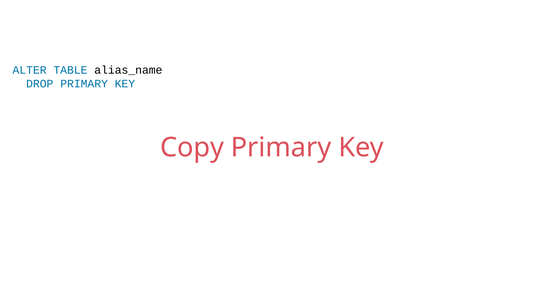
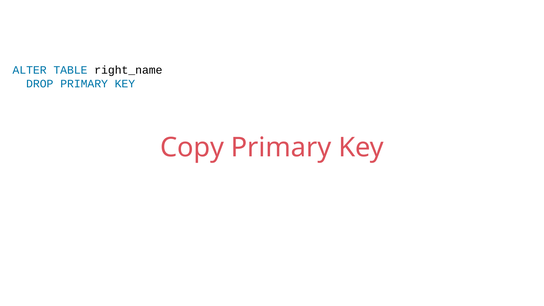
alias_name: alias_name -> right_name
